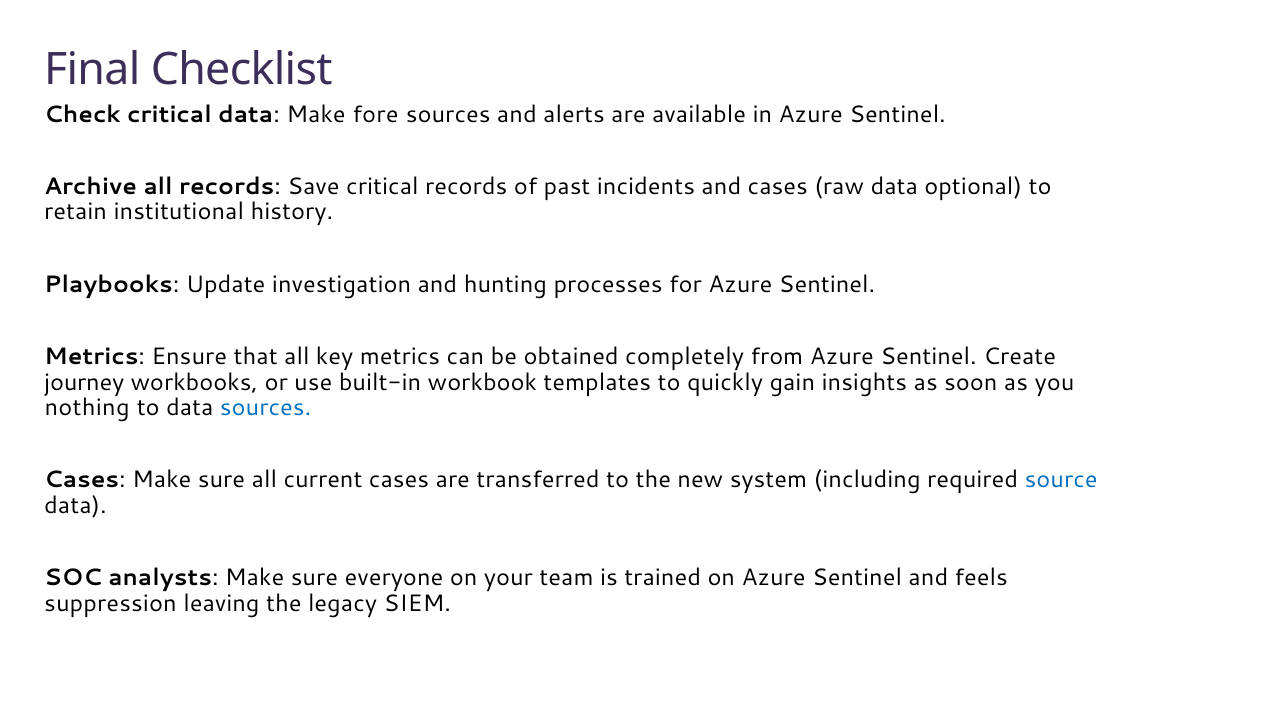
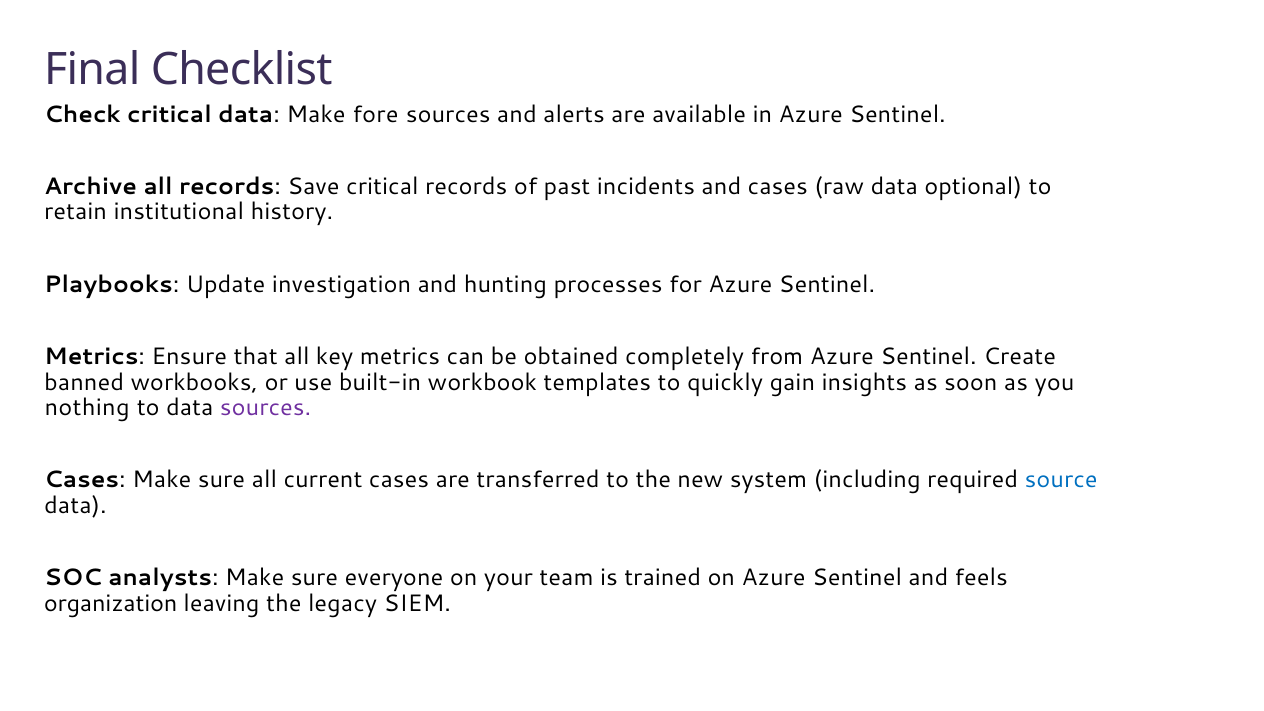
journey: journey -> banned
sources at (266, 408) colour: blue -> purple
suppression: suppression -> organization
